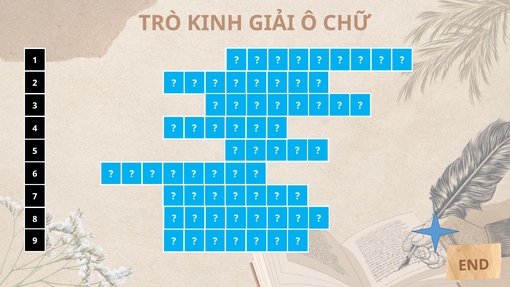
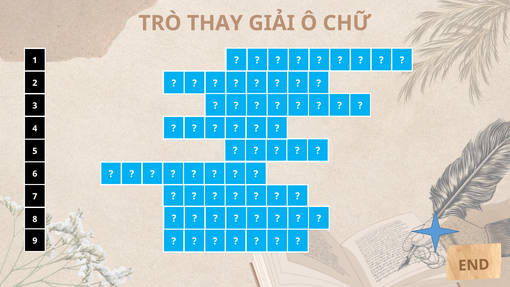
KINH: KINH -> THAY
